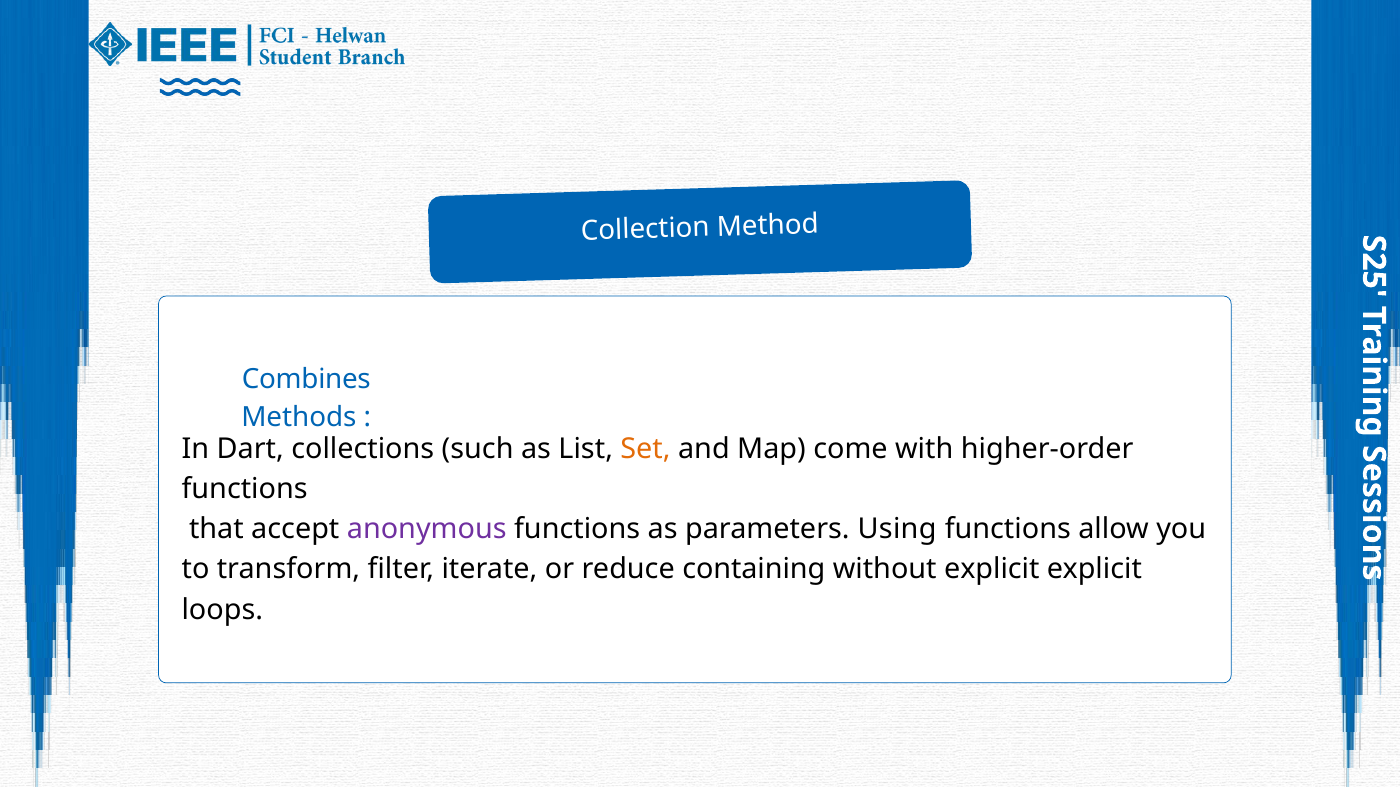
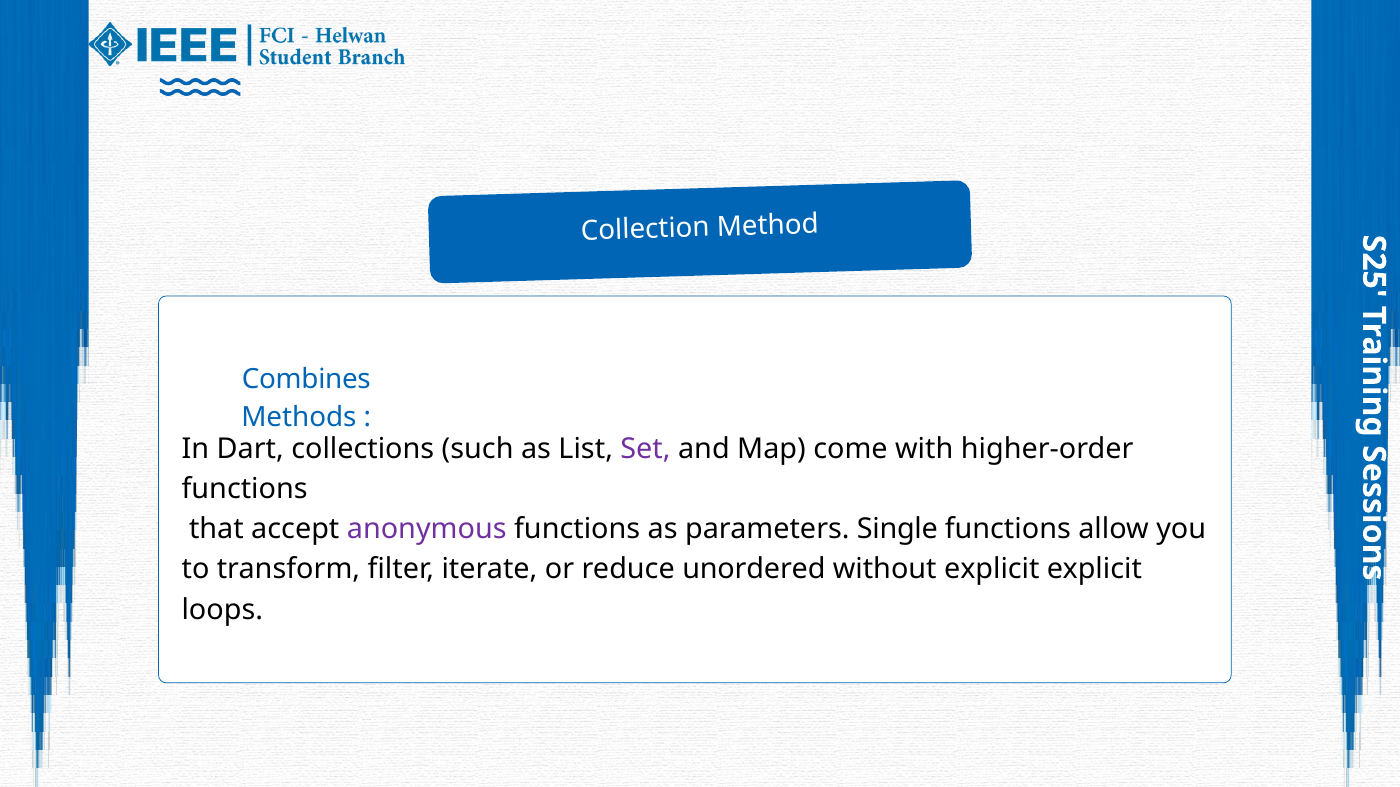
Set colour: orange -> purple
Using: Using -> Single
containing: containing -> unordered
